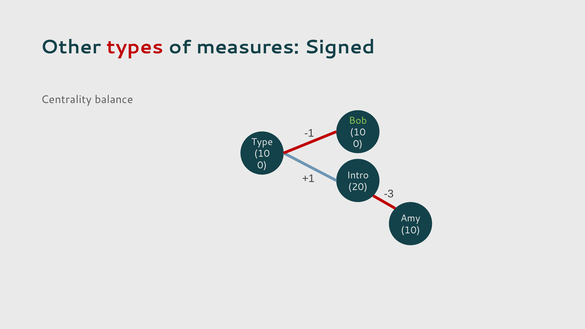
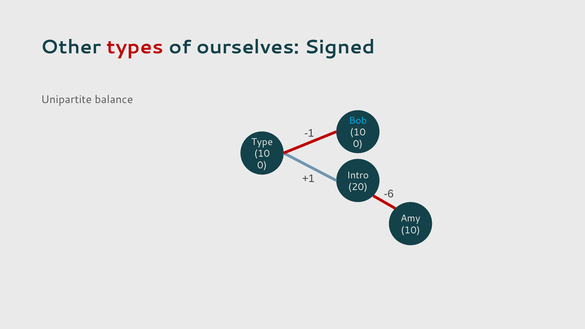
measures: measures -> ourselves
Centrality: Centrality -> Unipartite
Bob colour: light green -> light blue
-3: -3 -> -6
